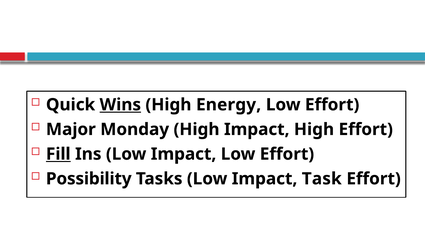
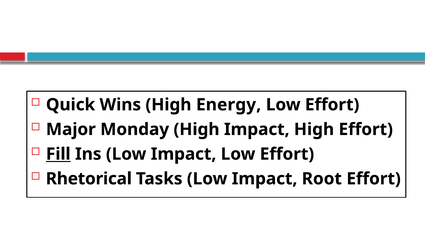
Wins underline: present -> none
Possibility: Possibility -> Rhetorical
Task: Task -> Root
